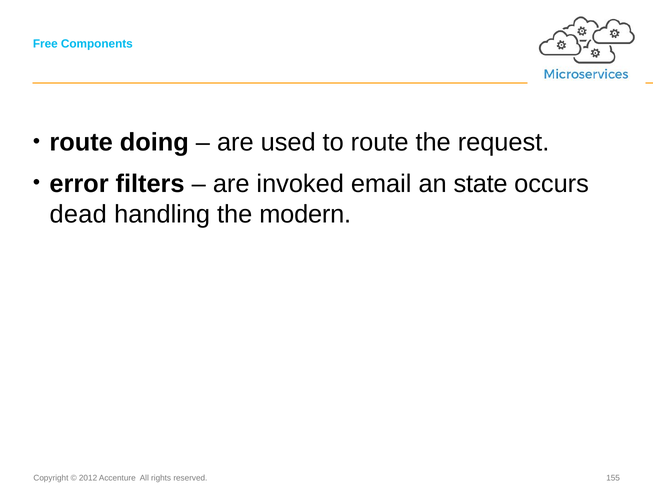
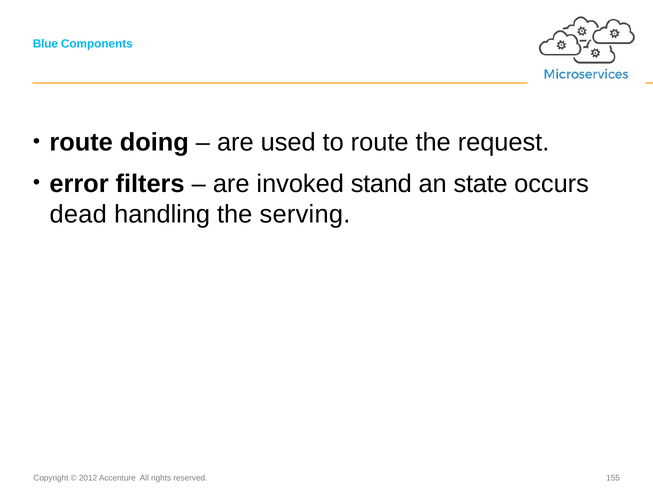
Free: Free -> Blue
email: email -> stand
modern: modern -> serving
